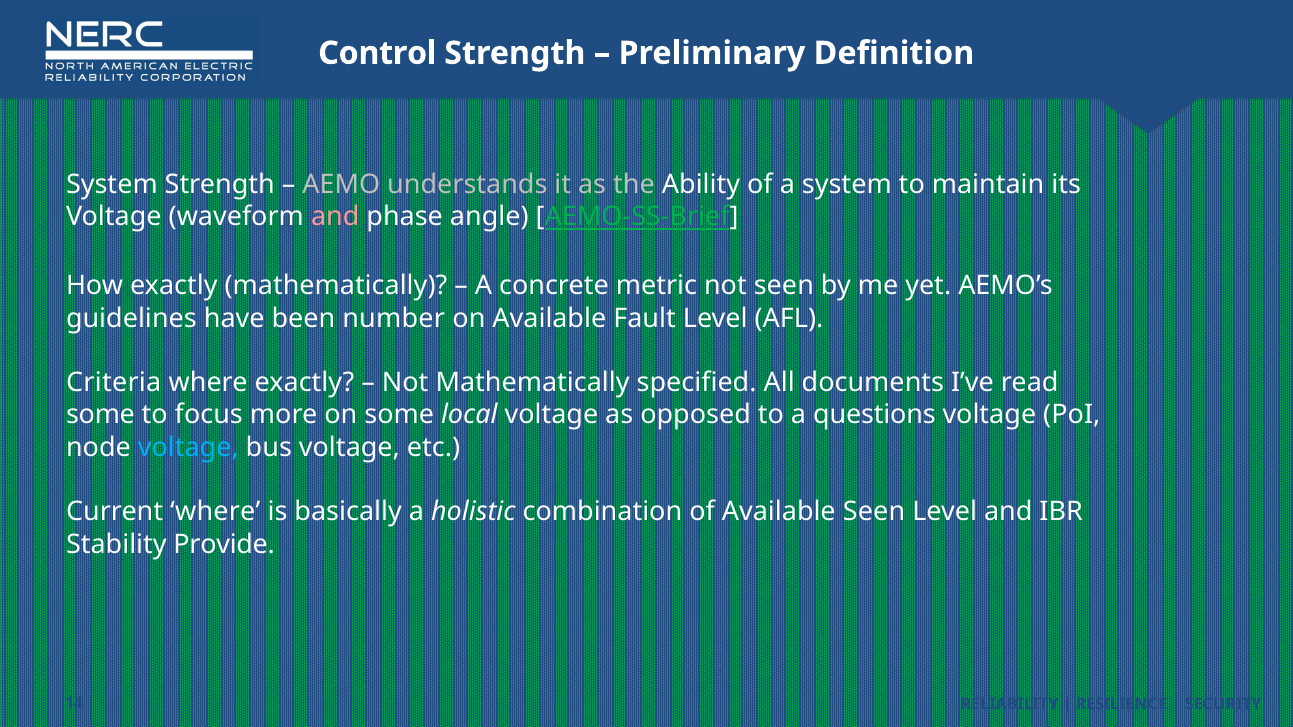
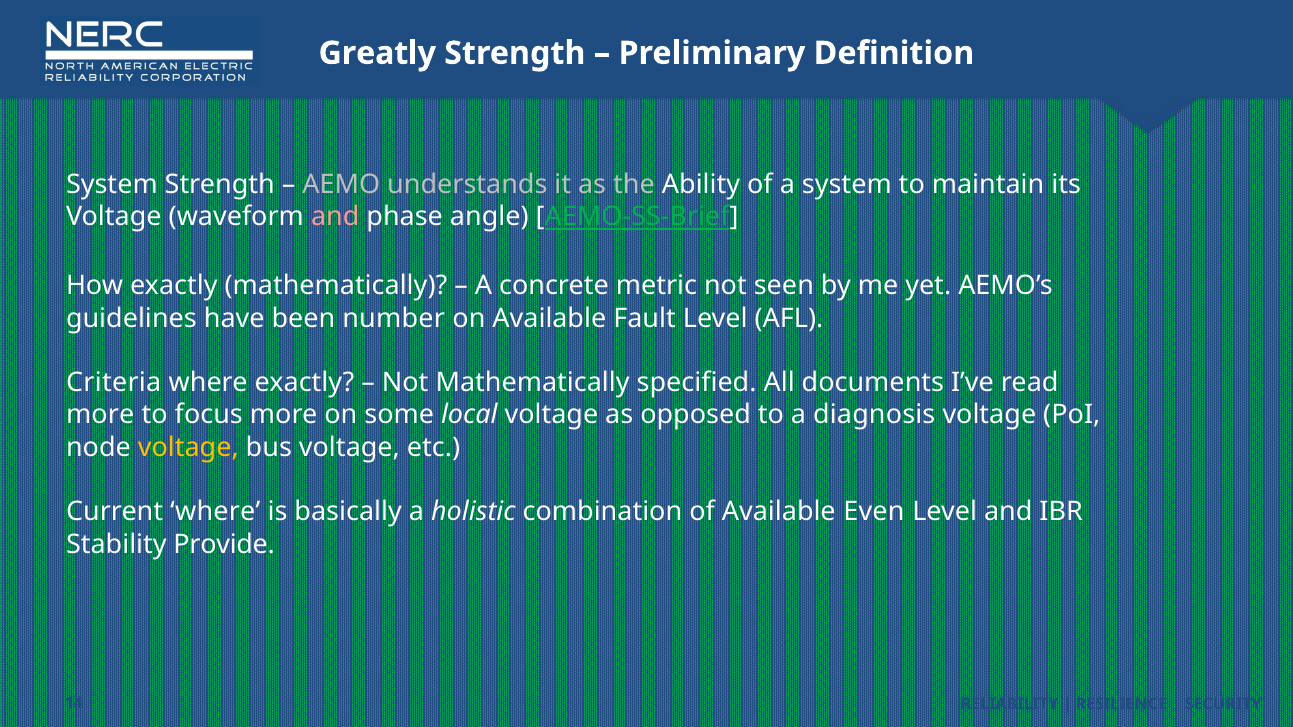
Control: Control -> Greatly
some at (100, 415): some -> more
questions: questions -> diagnosis
voltage at (188, 448) colour: light blue -> yellow
Available Seen: Seen -> Even
